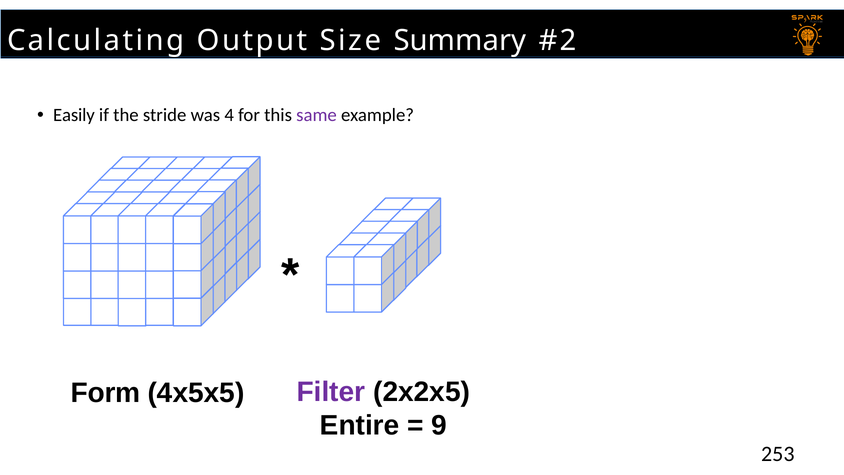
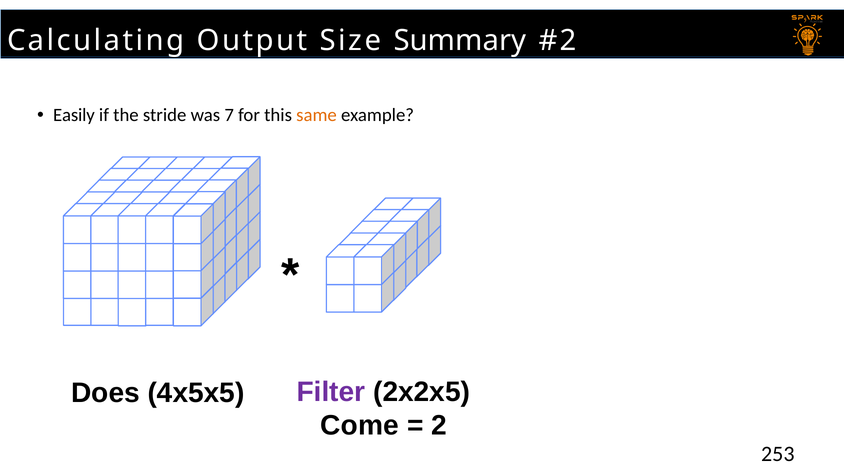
4: 4 -> 7
same colour: purple -> orange
Form: Form -> Does
Entire: Entire -> Come
9: 9 -> 2
